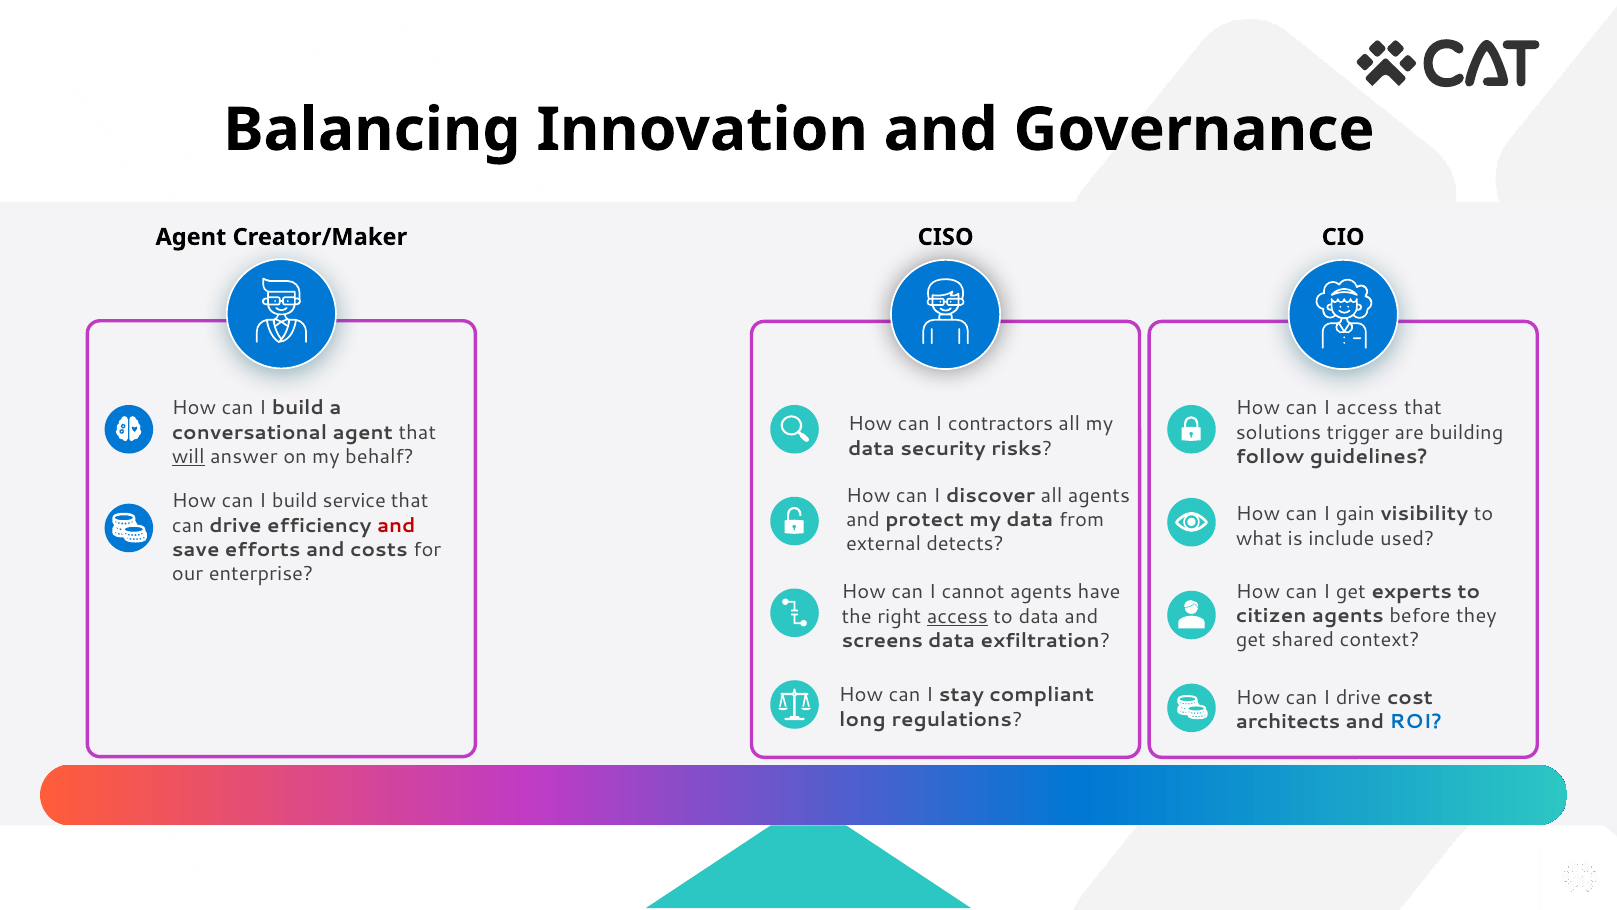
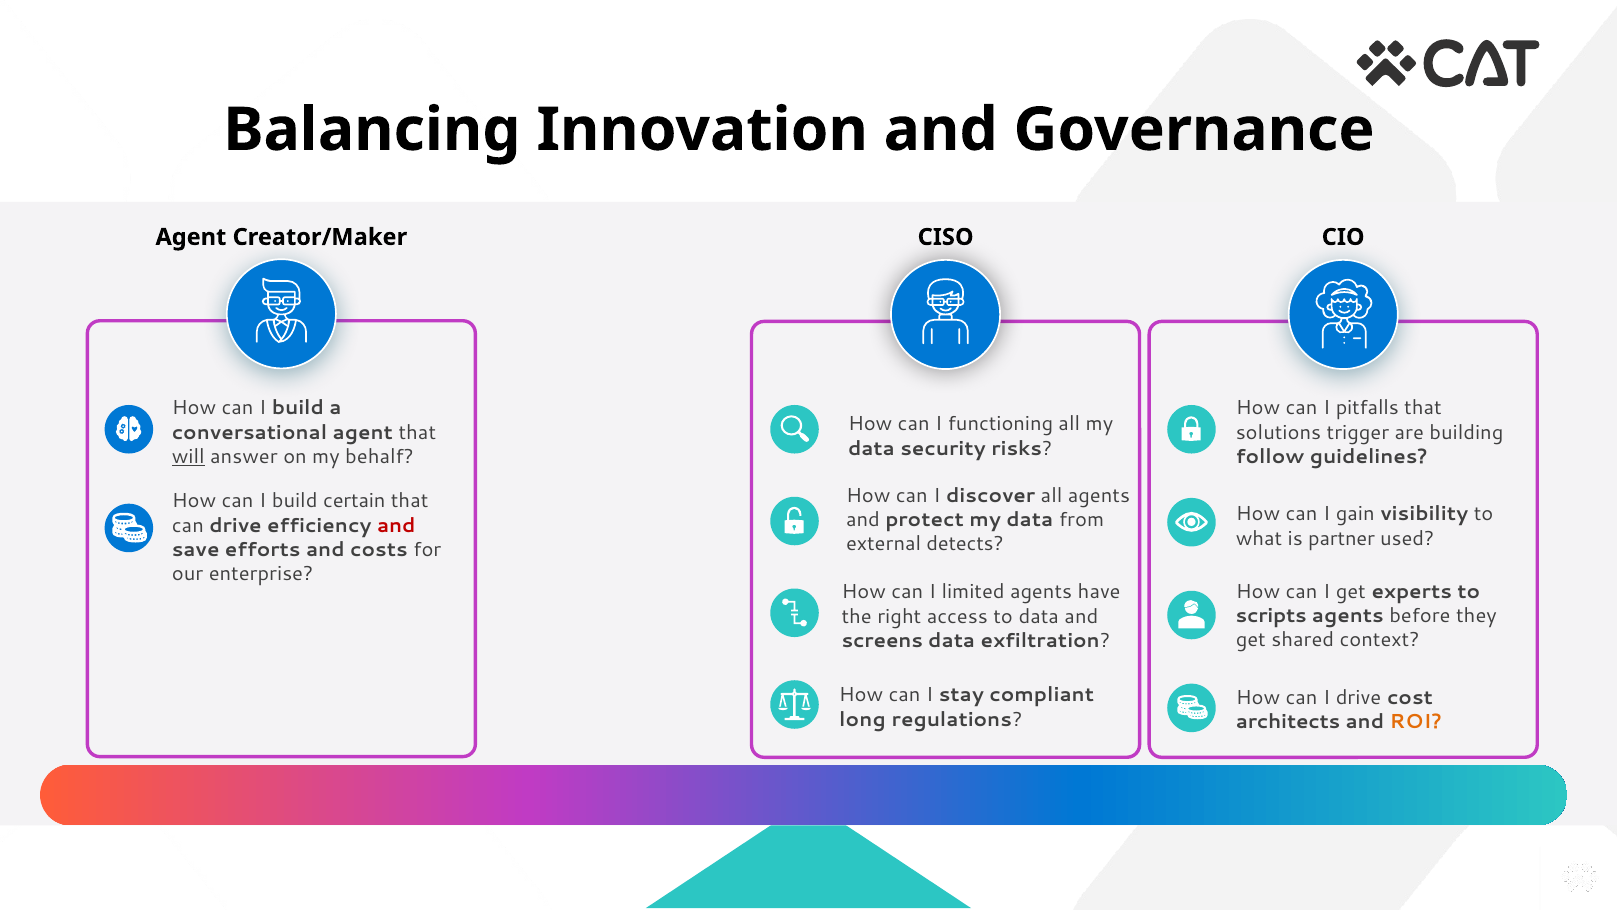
I access: access -> pitfalls
contractors: contractors -> functioning
service: service -> certain
include: include -> partner
cannot: cannot -> limited
citizen: citizen -> scripts
access at (957, 616) underline: present -> none
ROI colour: blue -> orange
